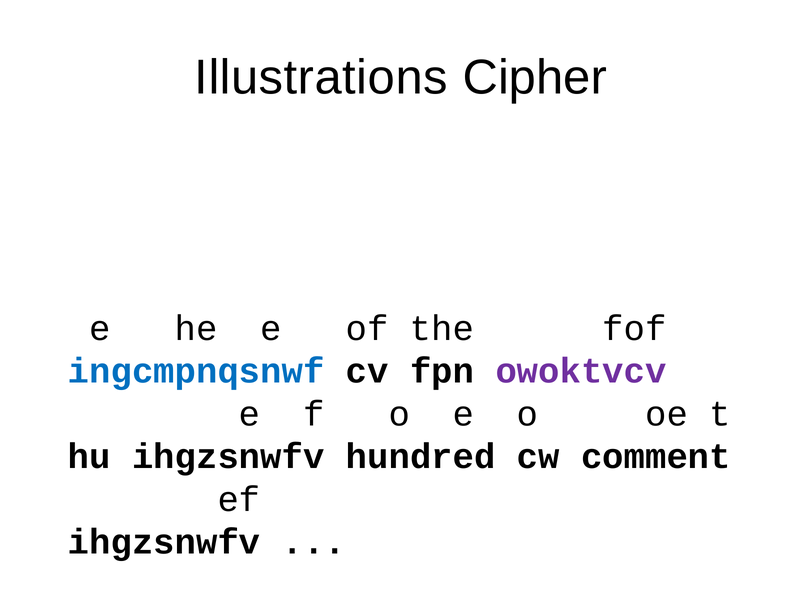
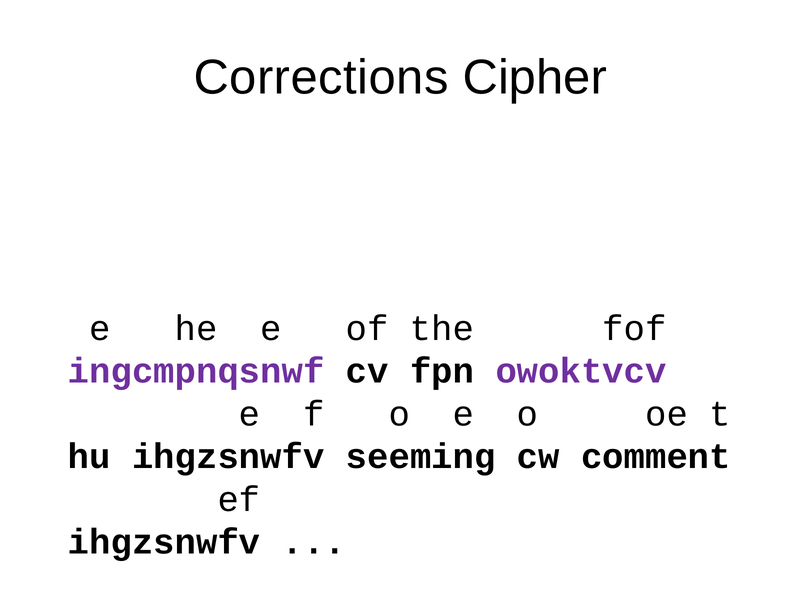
Illustrations: Illustrations -> Corrections
ingcmpnqsnwf colour: blue -> purple
hundred: hundred -> seeming
